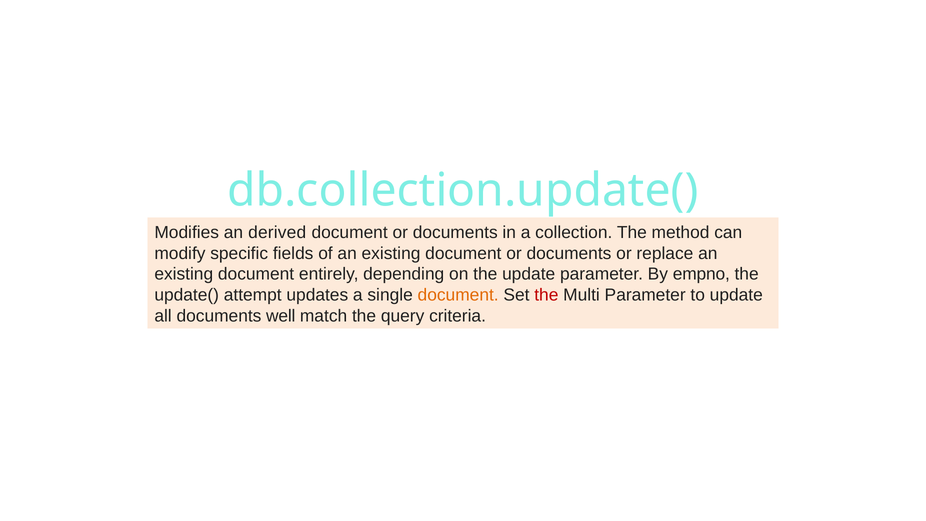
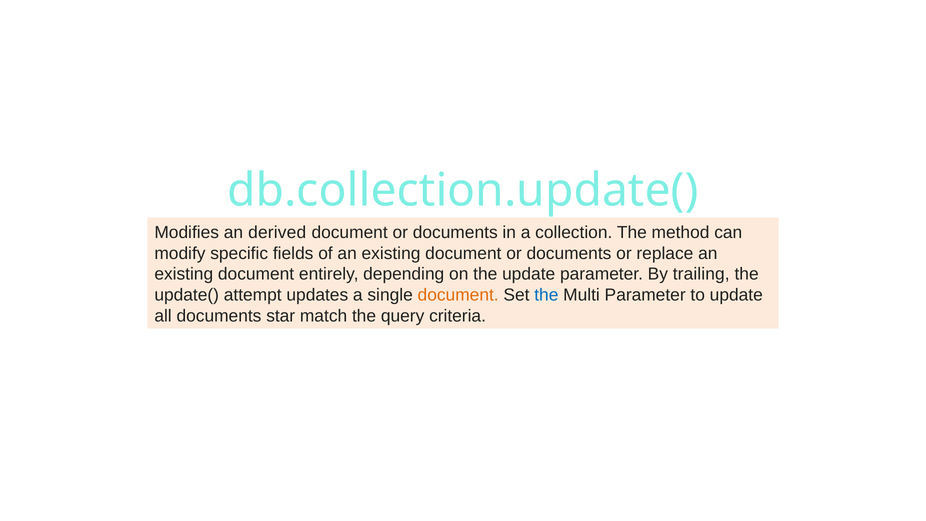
empno: empno -> trailing
the at (546, 295) colour: red -> blue
well: well -> star
